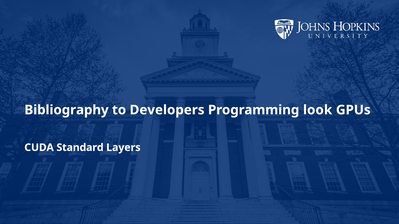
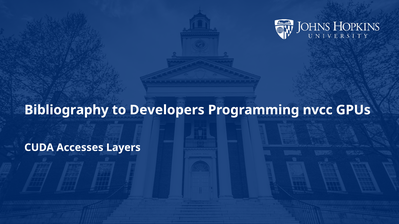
look: look -> nvcc
Standard: Standard -> Accesses
